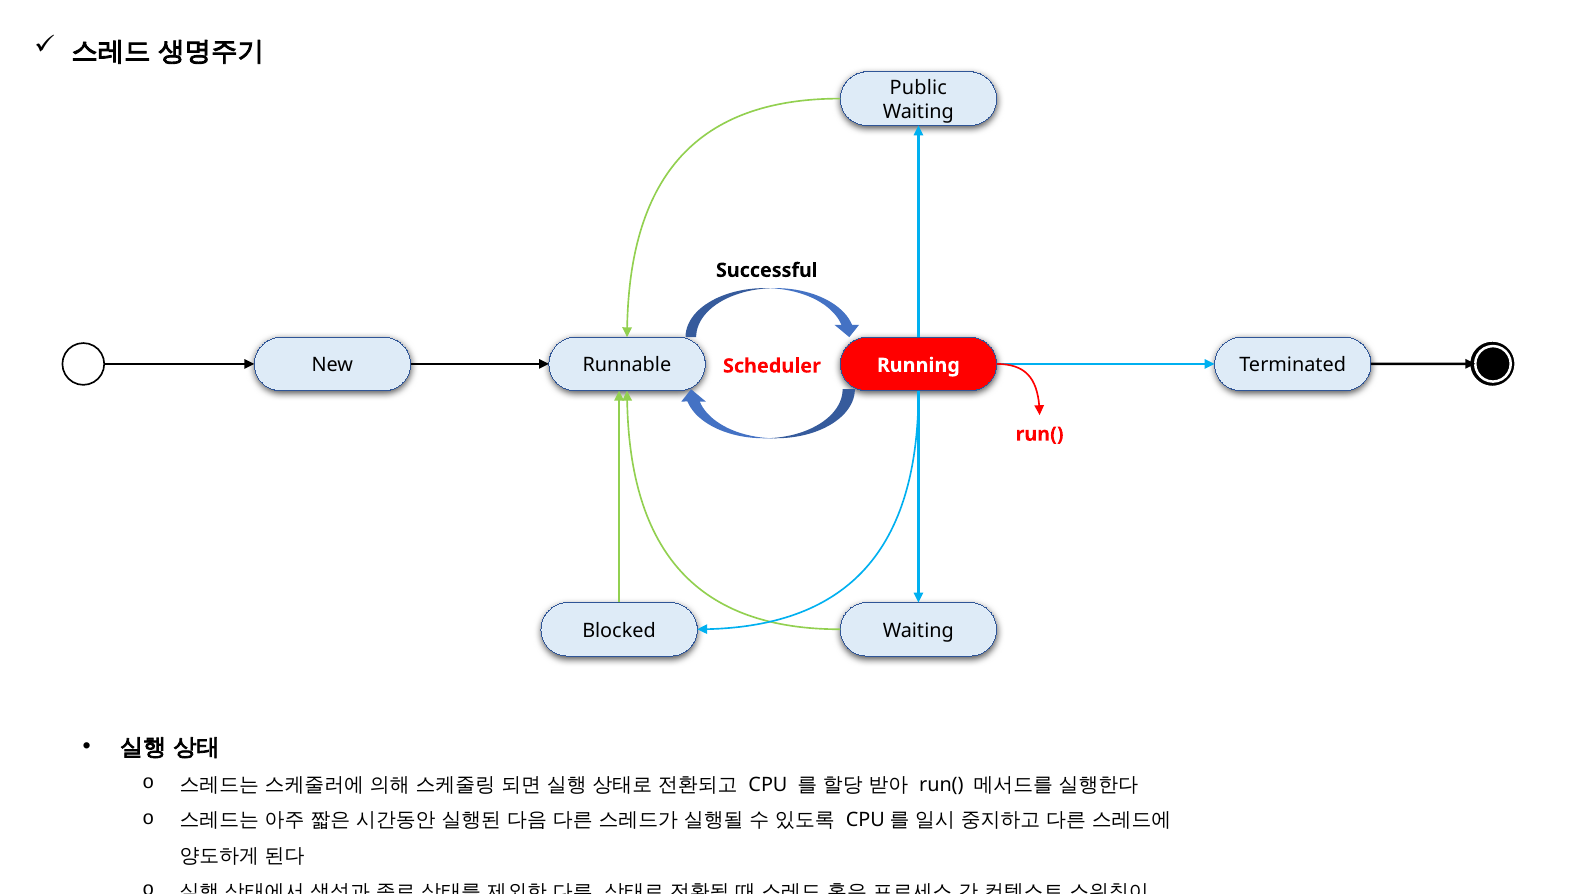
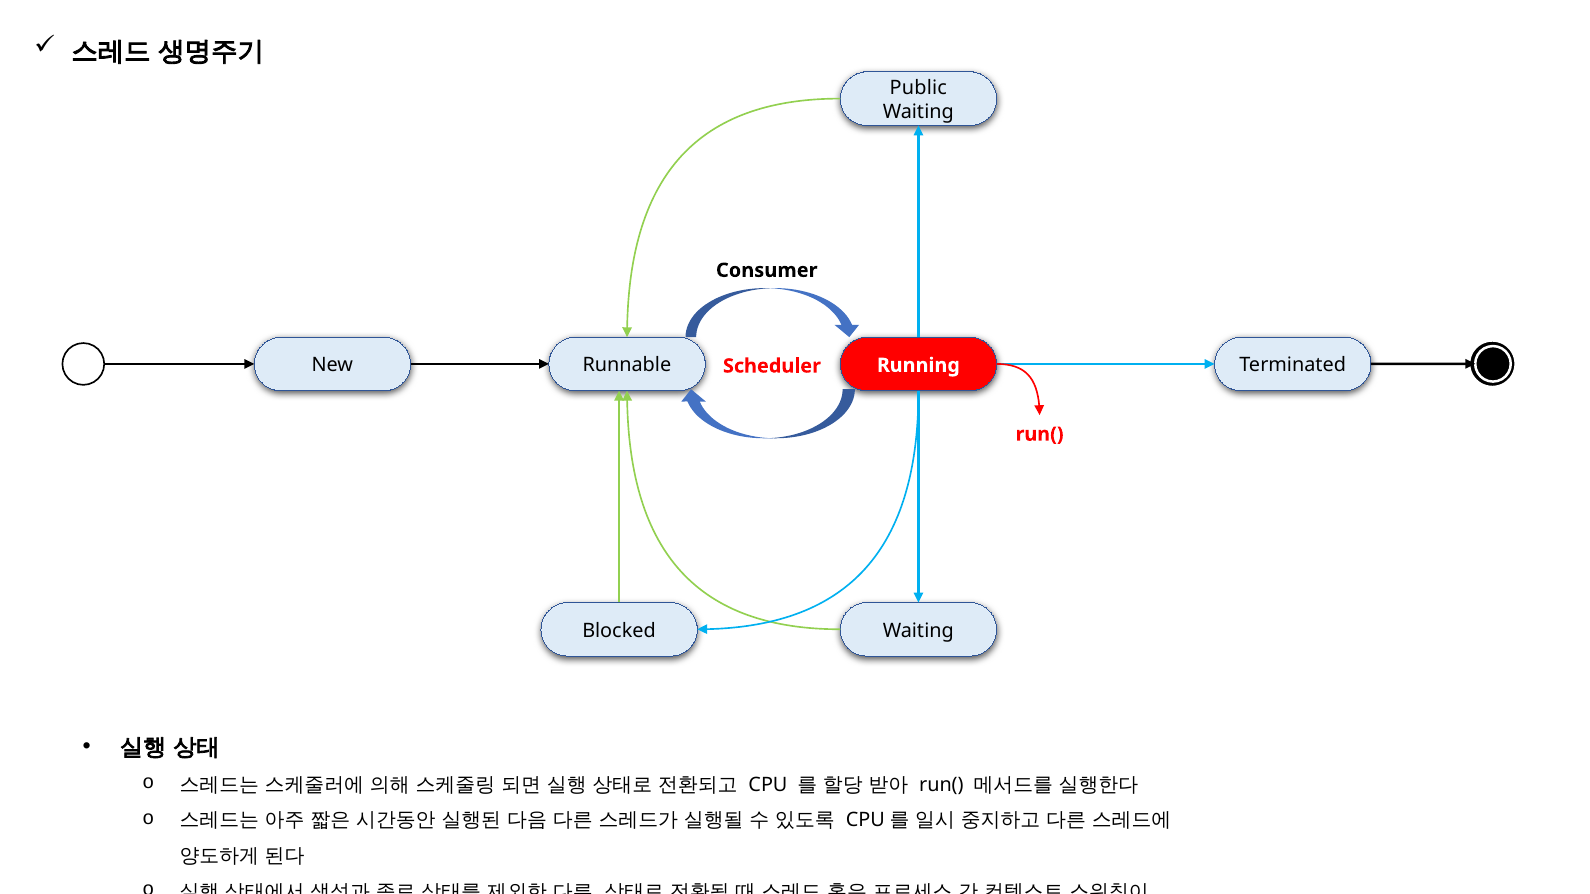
Successful: Successful -> Consumer
